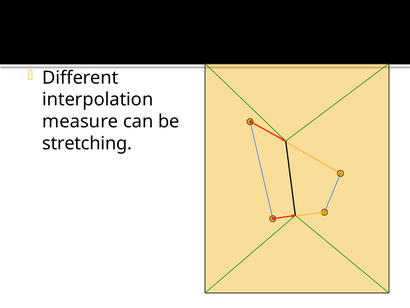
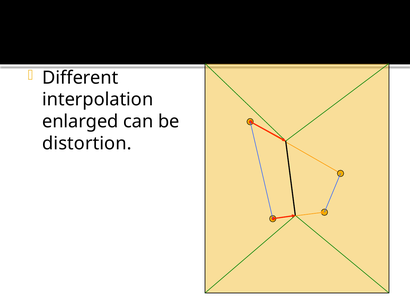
measure: measure -> enlarged
stretching: stretching -> distortion
